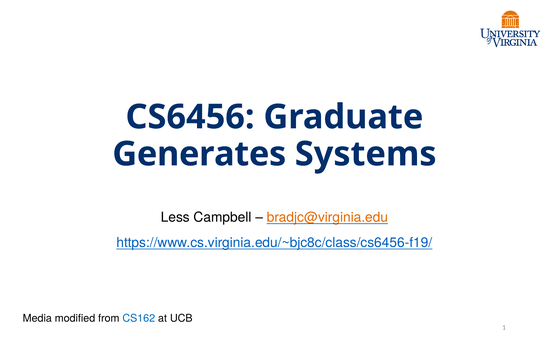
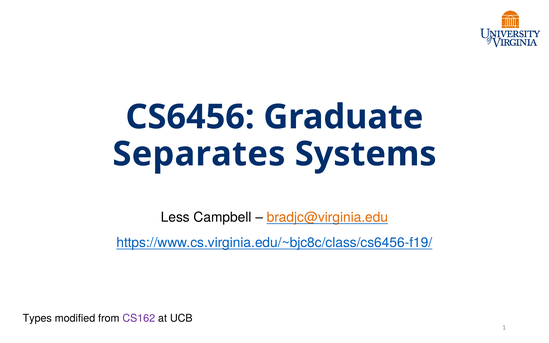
Generates: Generates -> Separates
Media: Media -> Types
CS162 colour: blue -> purple
